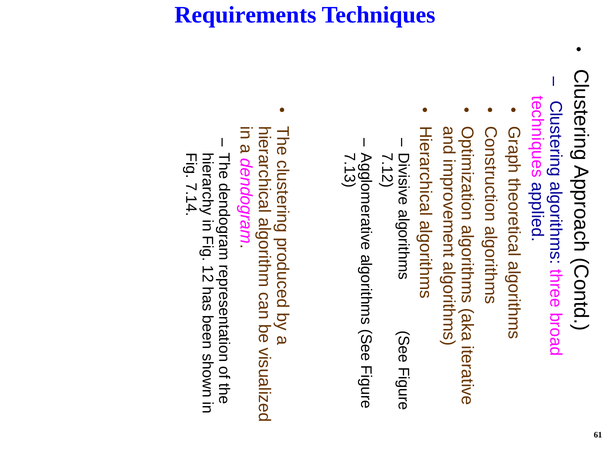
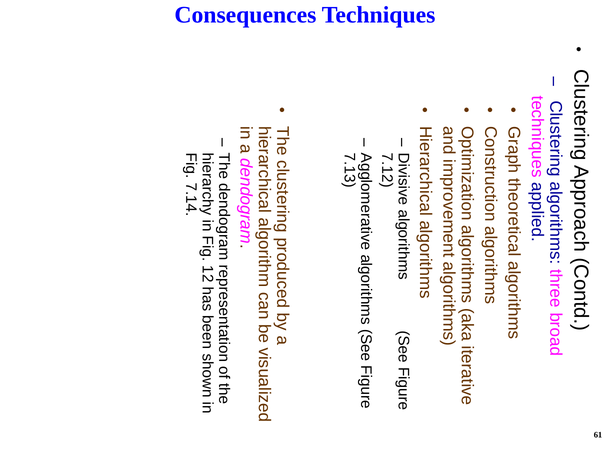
Requirements: Requirements -> Consequences
